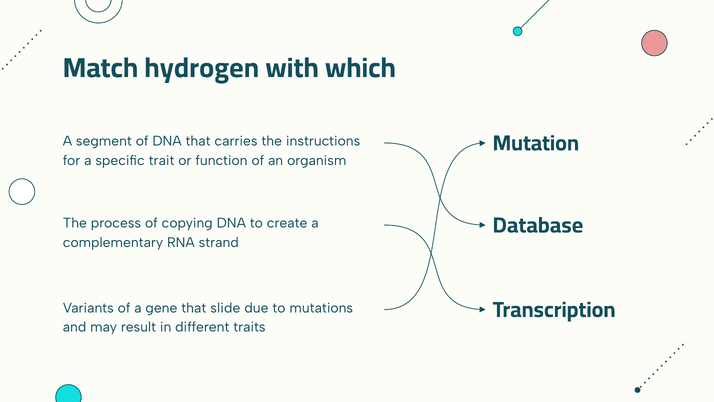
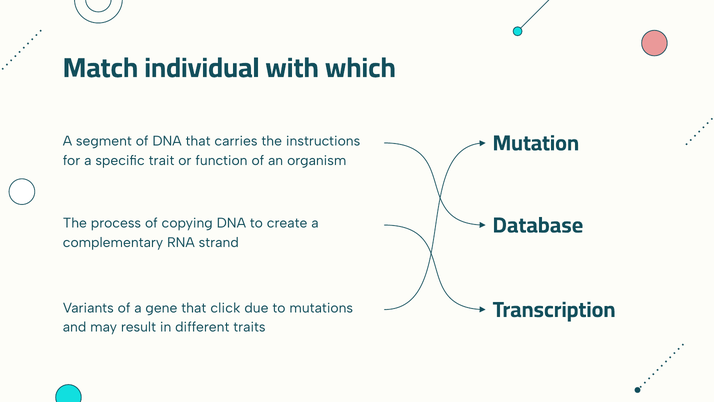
hydrogen: hydrogen -> individual
slide: slide -> click
